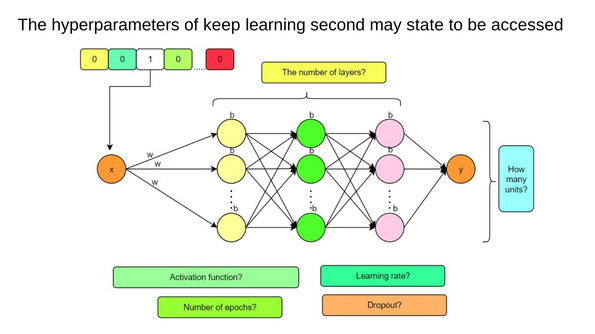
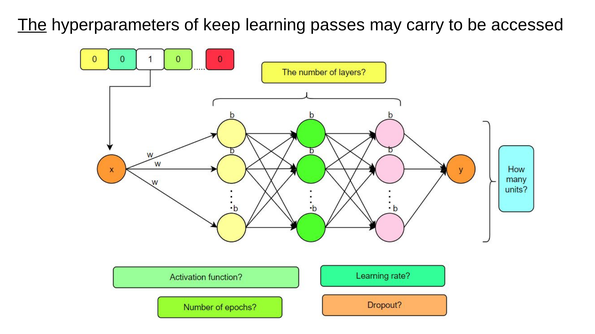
The underline: none -> present
second: second -> passes
state: state -> carry
